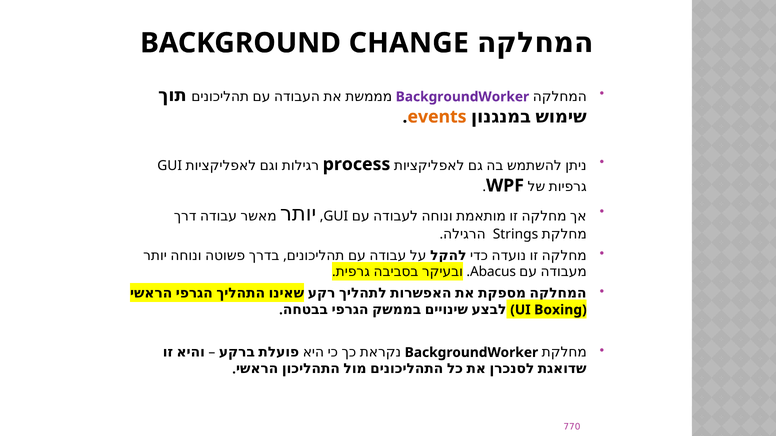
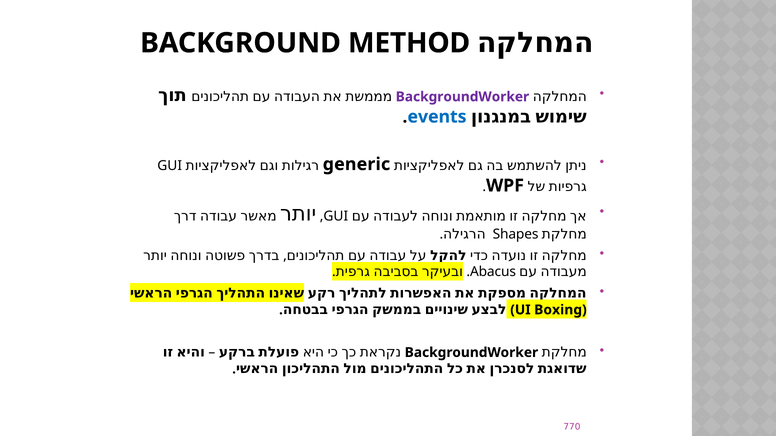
CHANGE: CHANGE -> METHOD
events colour: orange -> blue
process: process -> generic
Strings: Strings -> Shapes
